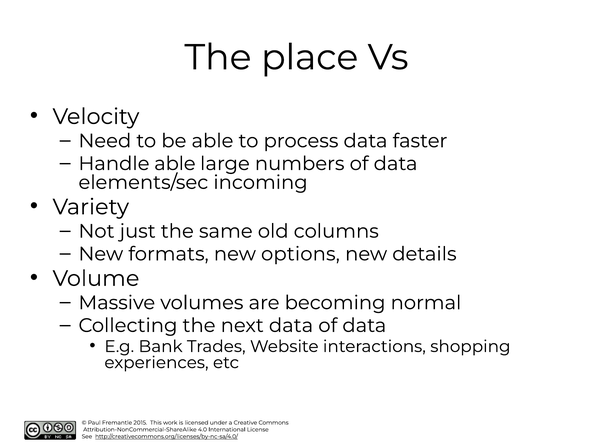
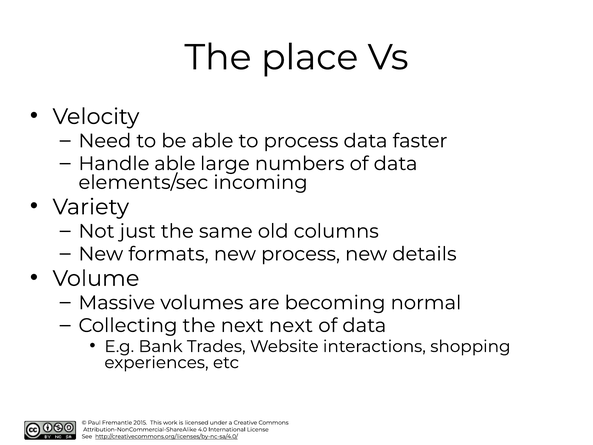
new options: options -> process
next data: data -> next
